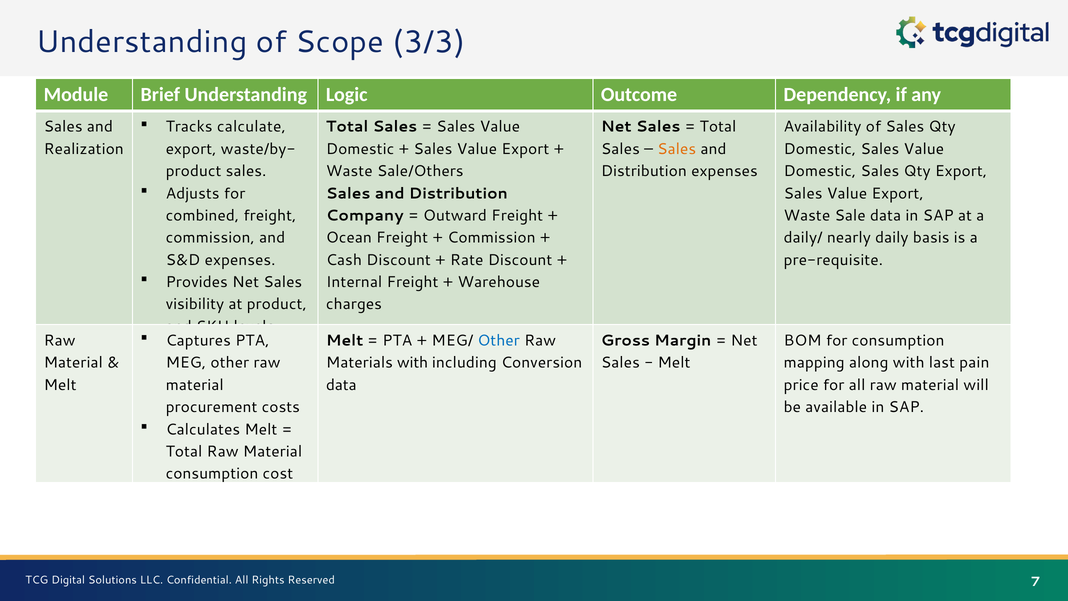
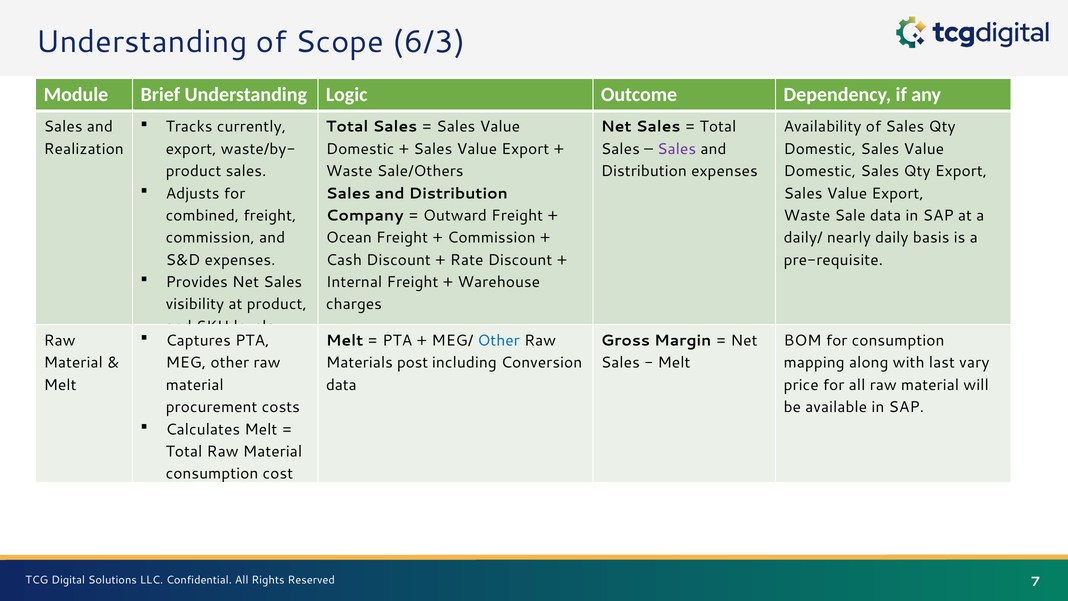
3/3: 3/3 -> 6/3
calculate: calculate -> currently
Sales at (677, 149) colour: orange -> purple
Materials with: with -> post
pain: pain -> vary
